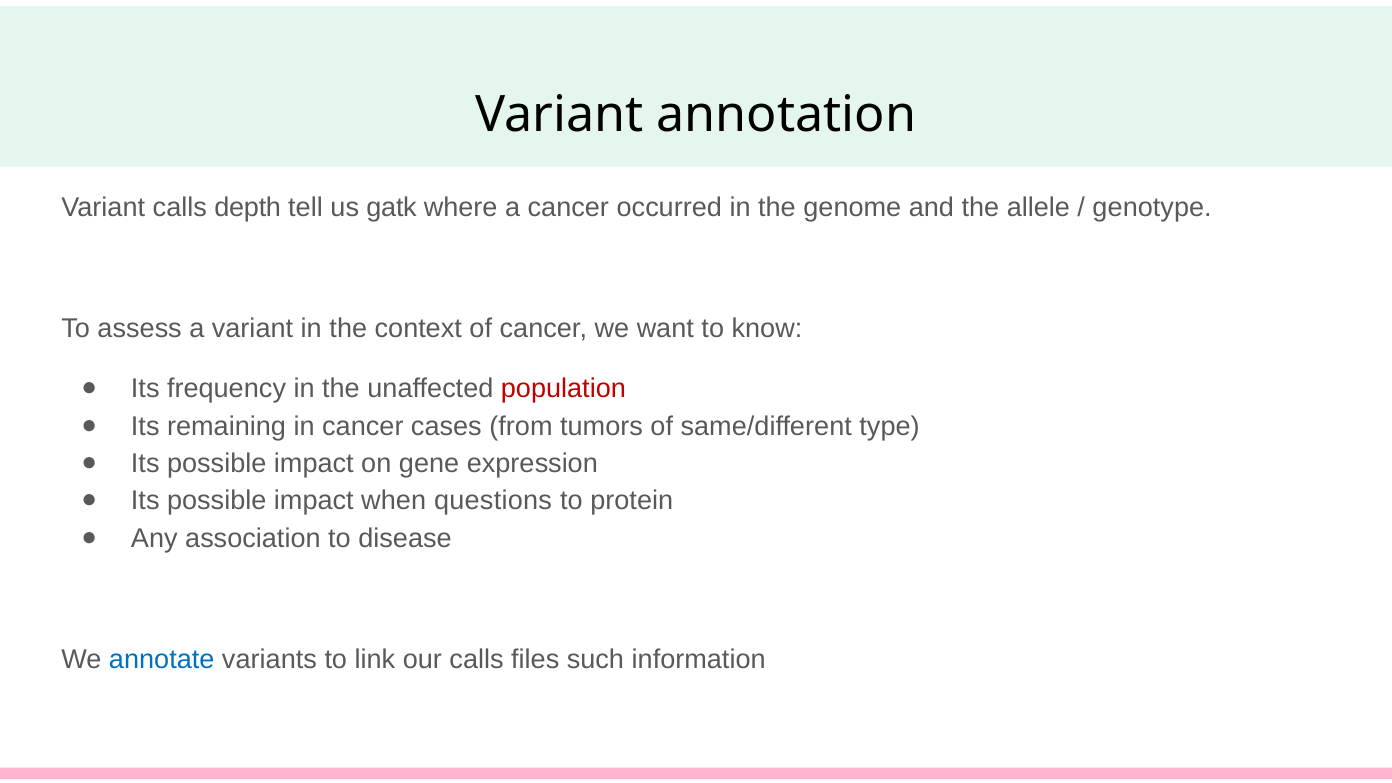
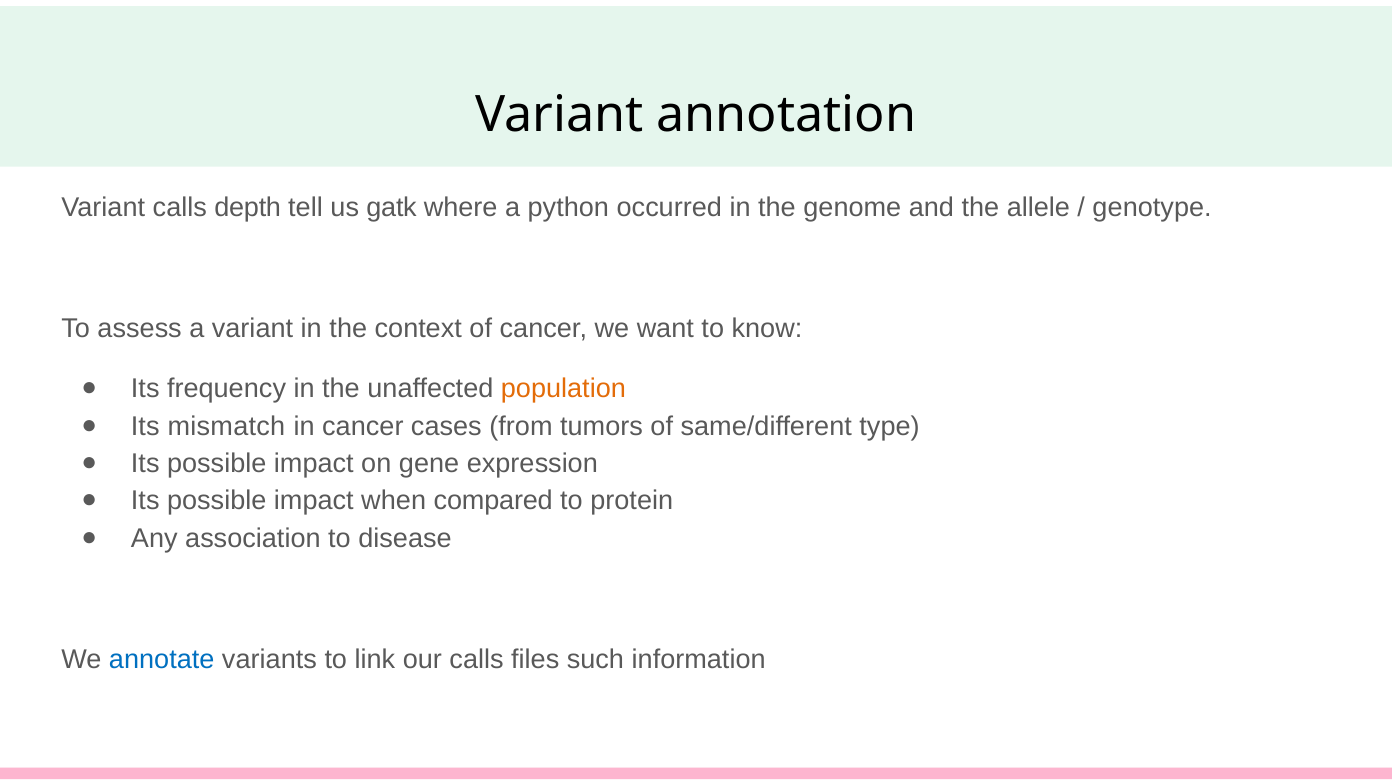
a cancer: cancer -> python
population colour: red -> orange
remaining: remaining -> mismatch
questions: questions -> compared
